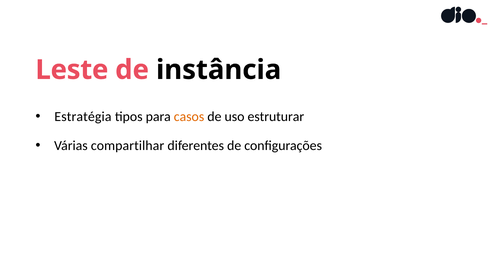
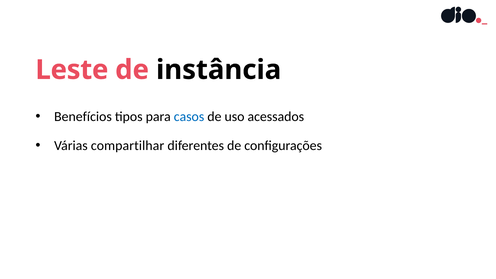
Estratégia: Estratégia -> Benefícios
casos colour: orange -> blue
estruturar: estruturar -> acessados
